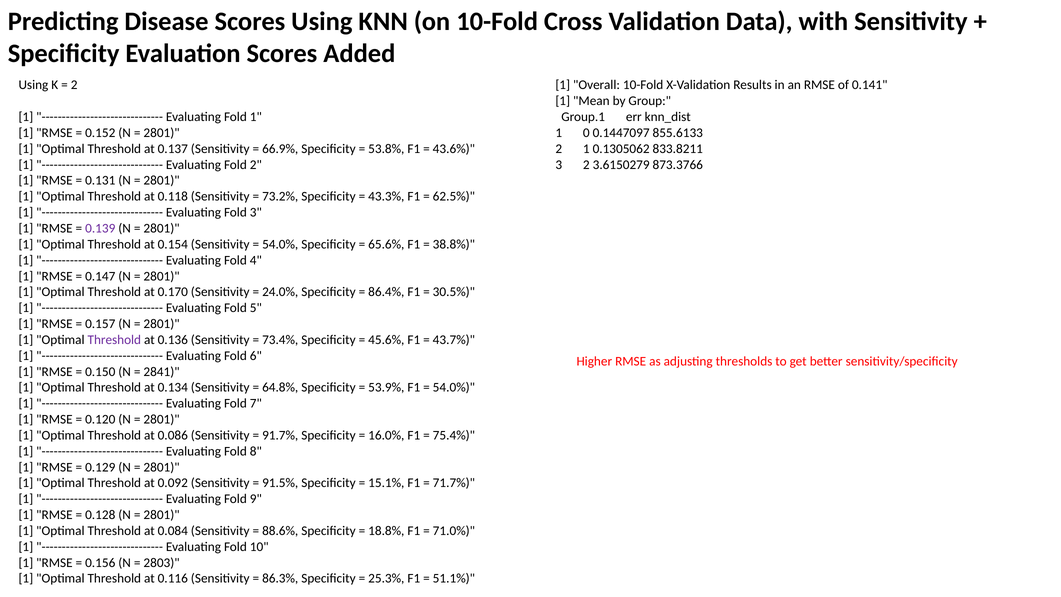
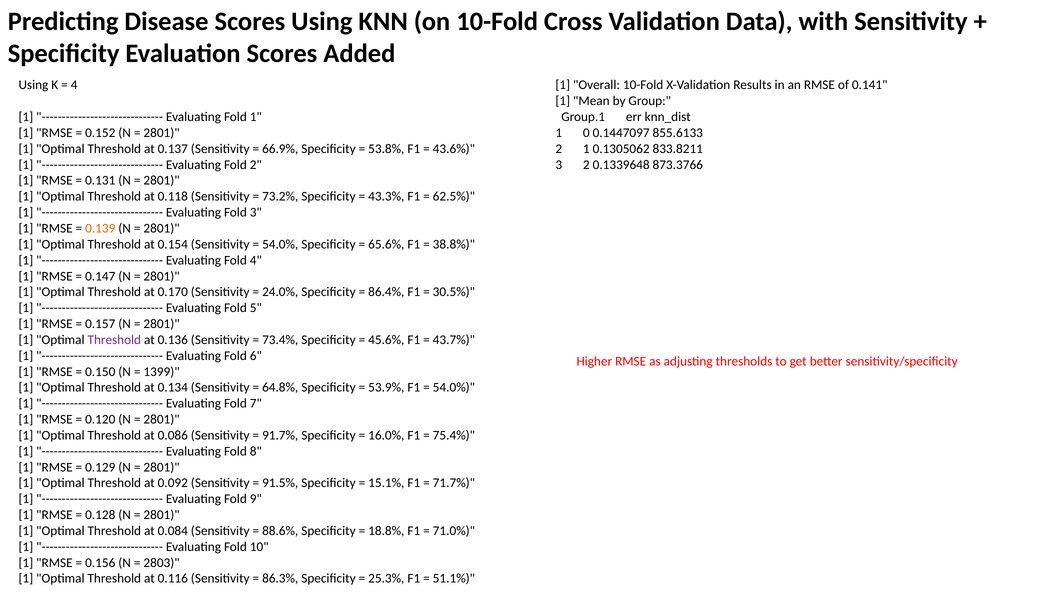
2 at (74, 85): 2 -> 4
3.6150279: 3.6150279 -> 0.1339648
0.139 colour: purple -> orange
2841: 2841 -> 1399
